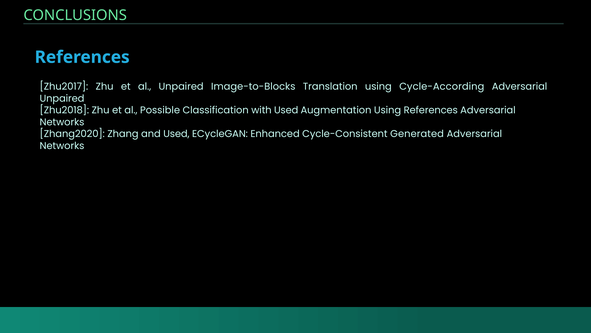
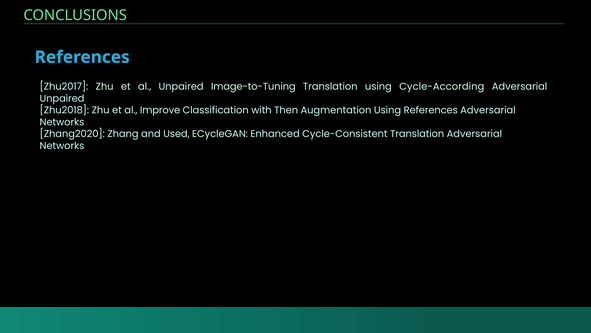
Image-to-Blocks: Image-to-Blocks -> Image-to-Tuning
Possible: Possible -> Improve
with Used: Used -> Then
Cycle-Consistent Generated: Generated -> Translation
